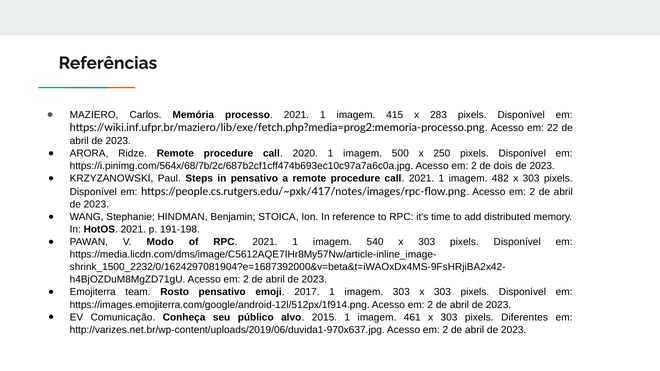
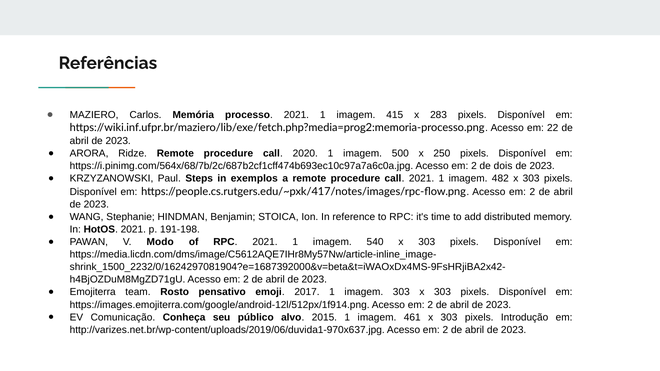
in pensativo: pensativo -> exemplos
Diferentes: Diferentes -> Introdução
